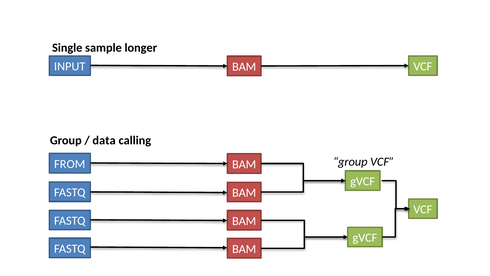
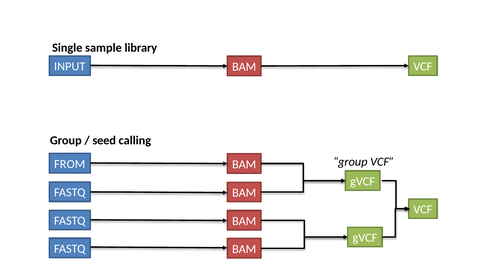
longer: longer -> library
data: data -> seed
